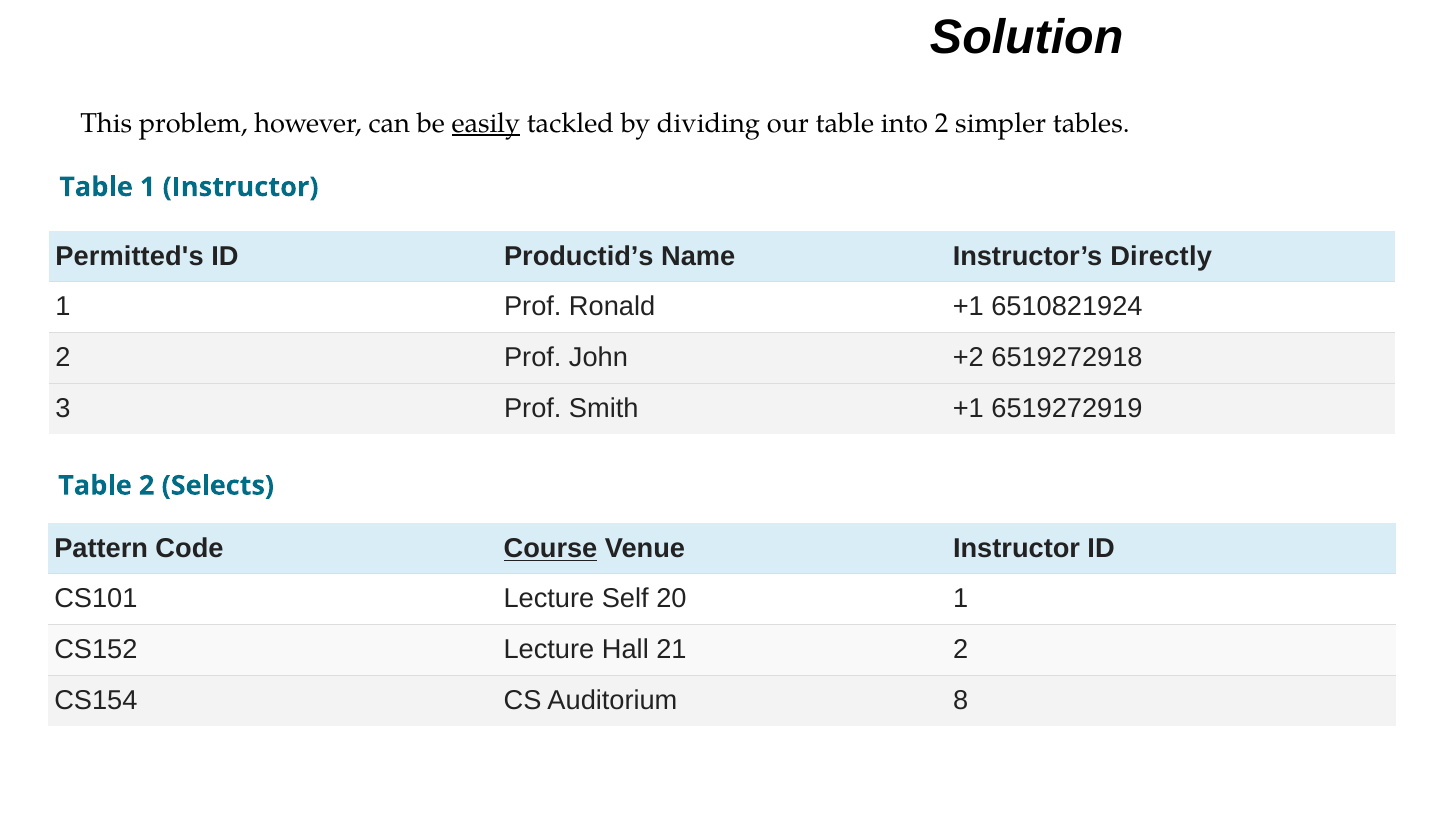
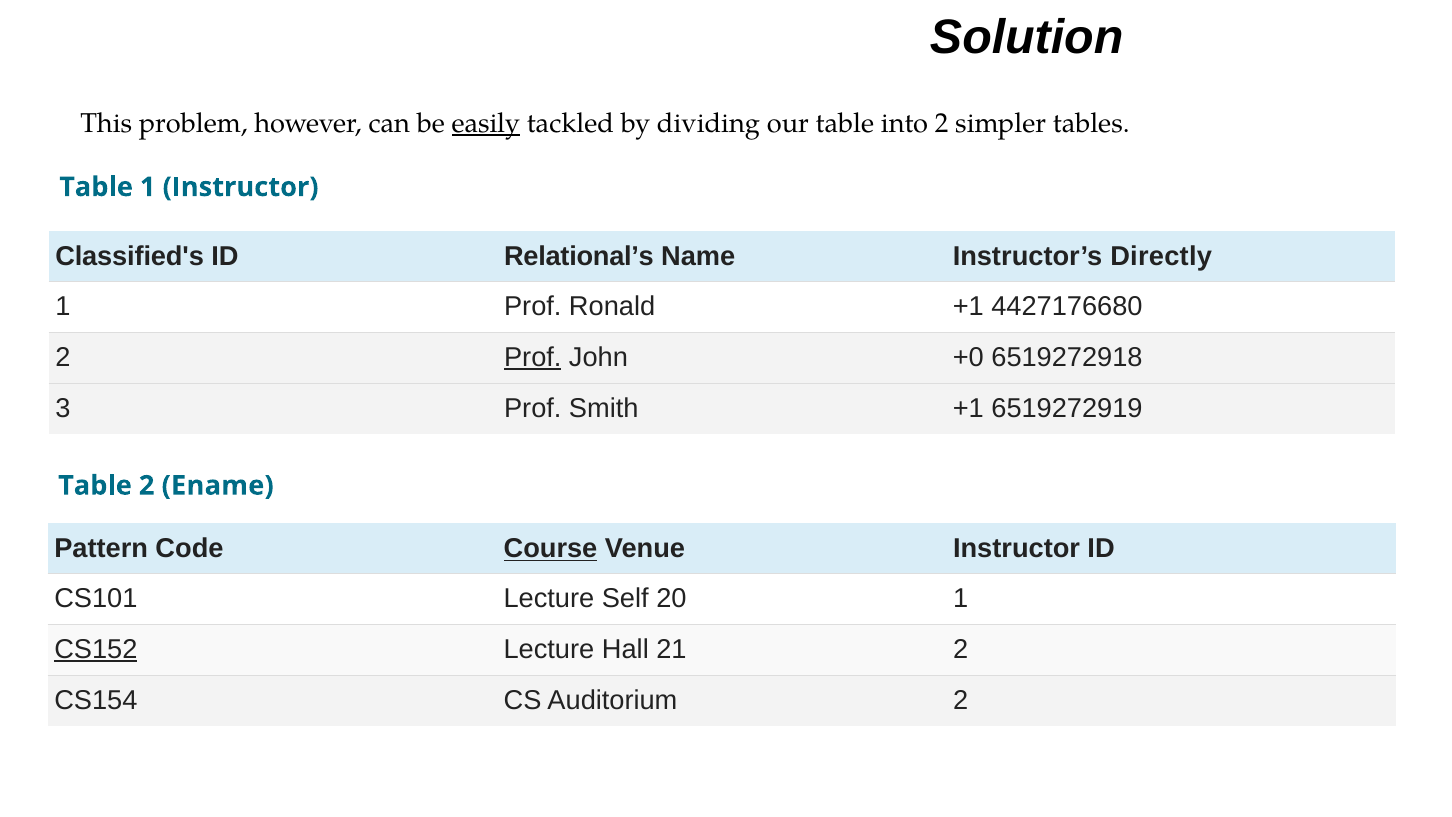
Permitted's: Permitted's -> Classified's
Productid’s: Productid’s -> Relational’s
6510821924: 6510821924 -> 4427176680
Prof at (533, 357) underline: none -> present
+2: +2 -> +0
Selects: Selects -> Ename
CS152 underline: none -> present
Auditorium 8: 8 -> 2
